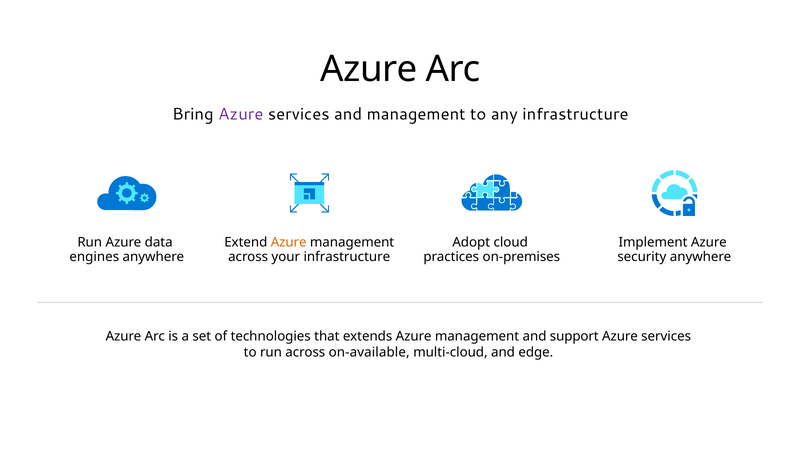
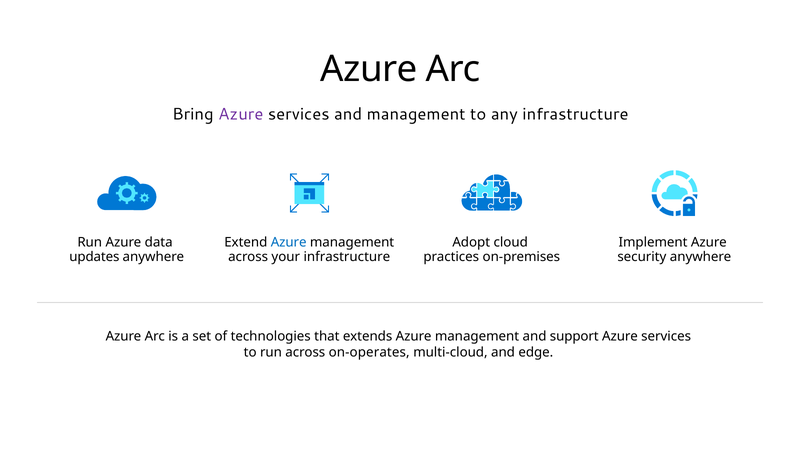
Azure at (289, 243) colour: orange -> blue
engines: engines -> updates
on-available: on-available -> on-operates
